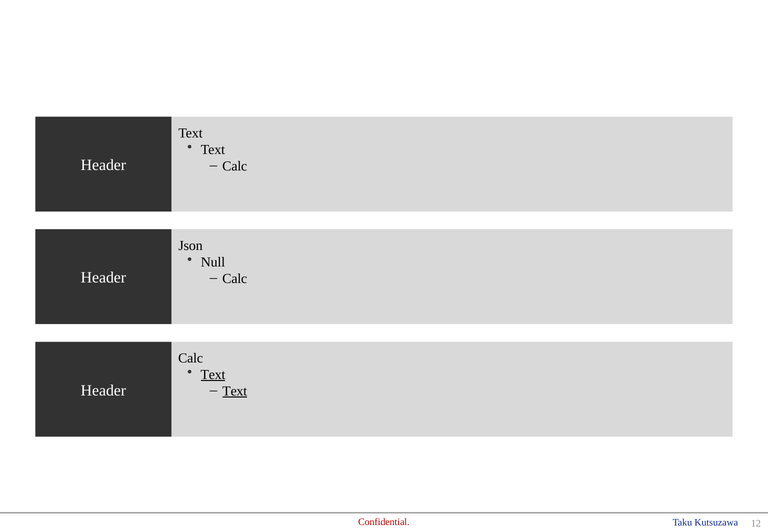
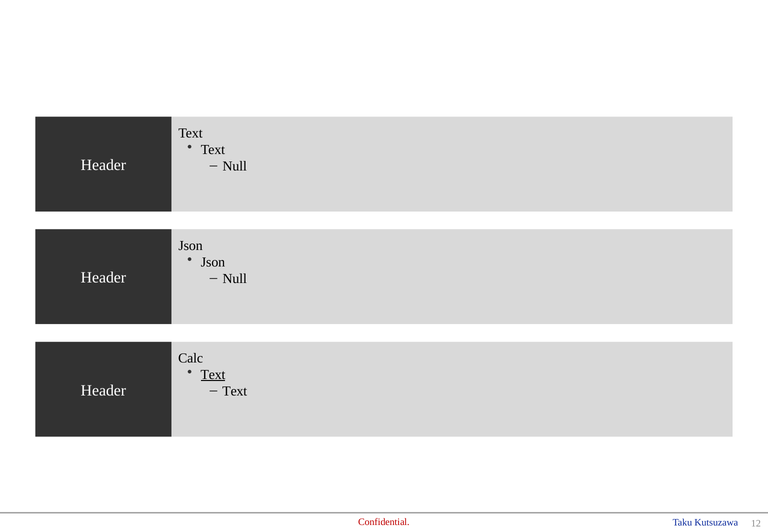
Calc at (235, 166): Calc -> Null
Null at (213, 262): Null -> Json
Calc at (235, 279): Calc -> Null
Text at (235, 392) underline: present -> none
